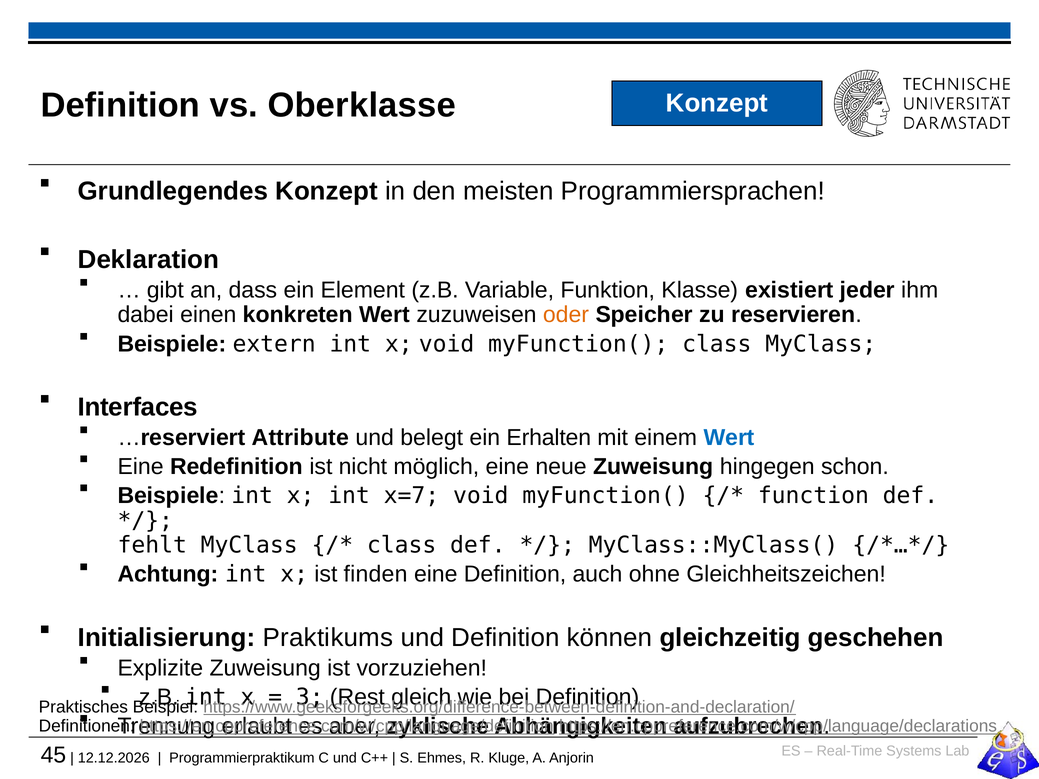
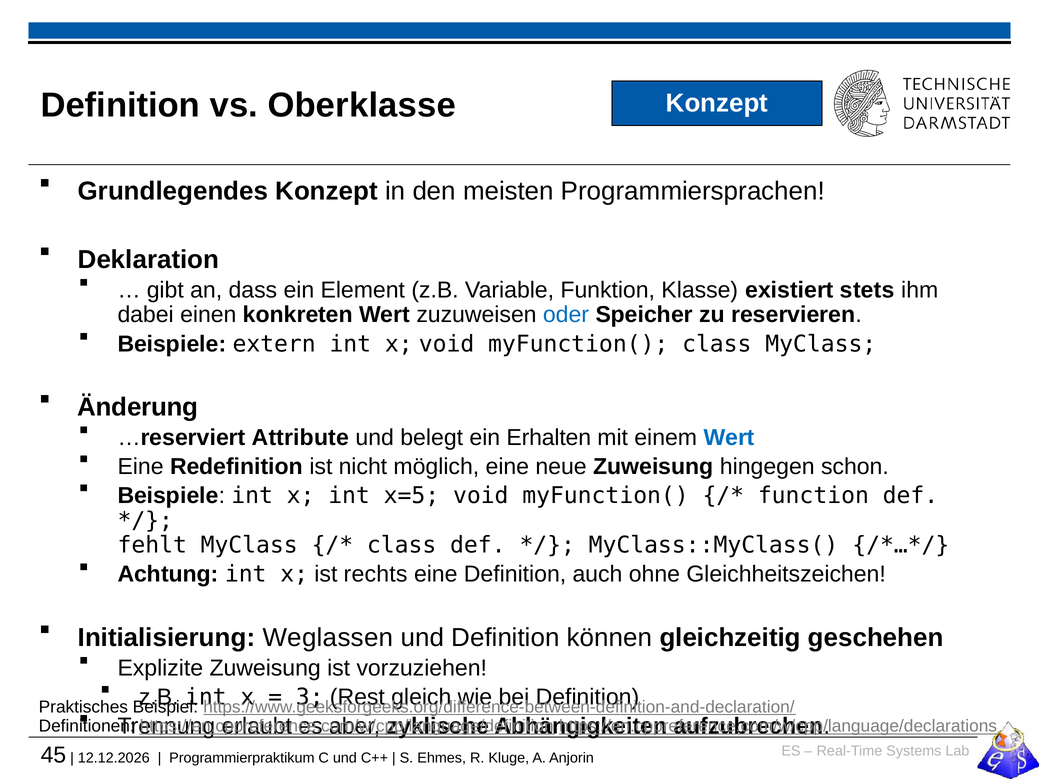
jeder: jeder -> stets
oder colour: orange -> blue
Interfaces: Interfaces -> Änderung
x=7: x=7 -> x=5
finden: finden -> rechts
Praktikums: Praktikums -> Weglassen
